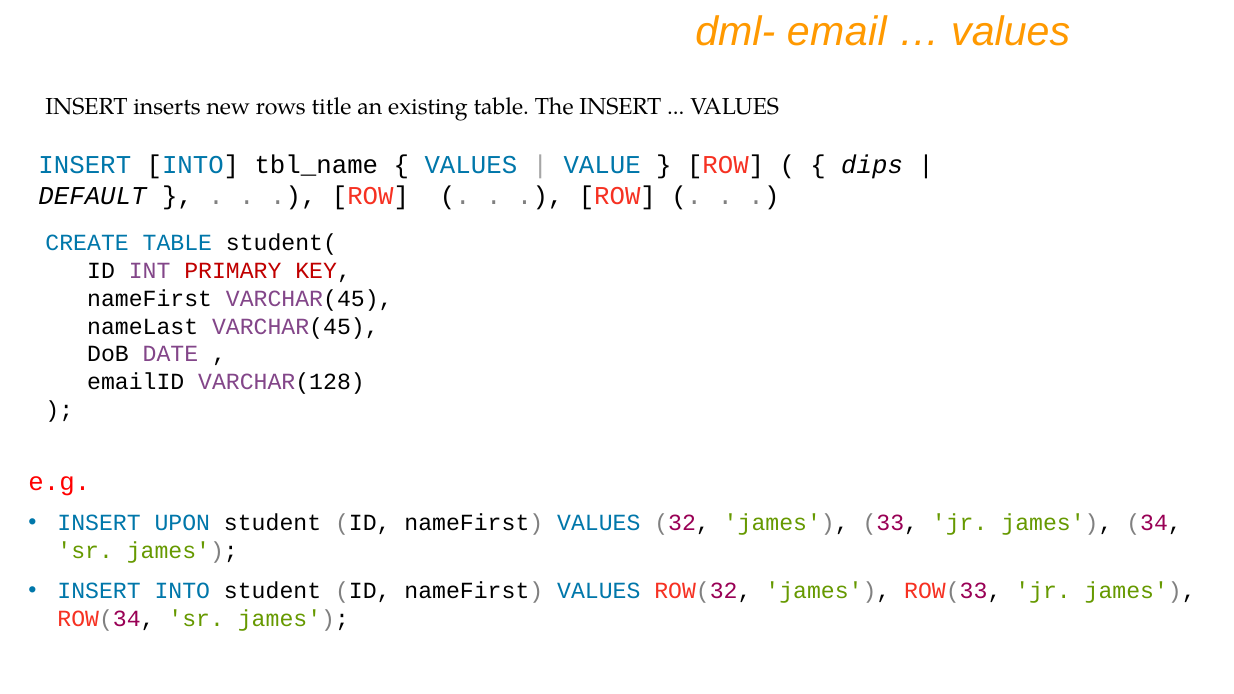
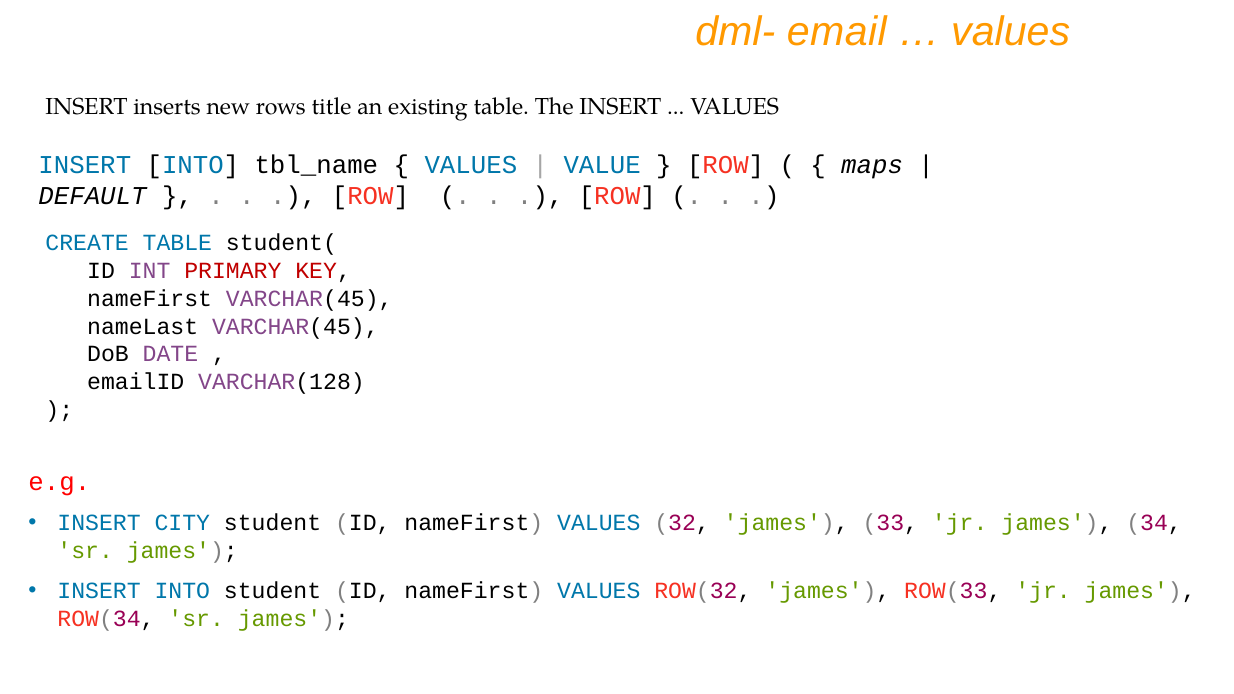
dips: dips -> maps
UPON: UPON -> CITY
